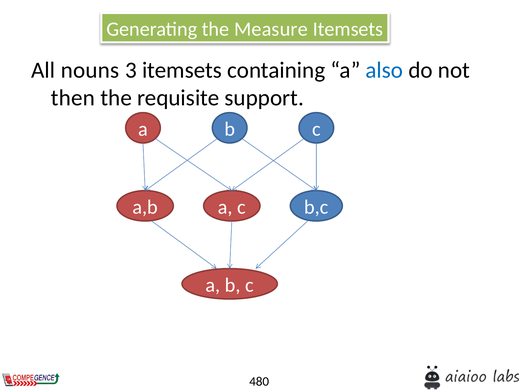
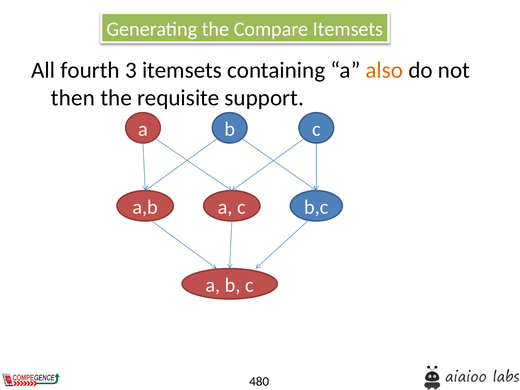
Measure: Measure -> Compare
nouns: nouns -> fourth
also colour: blue -> orange
